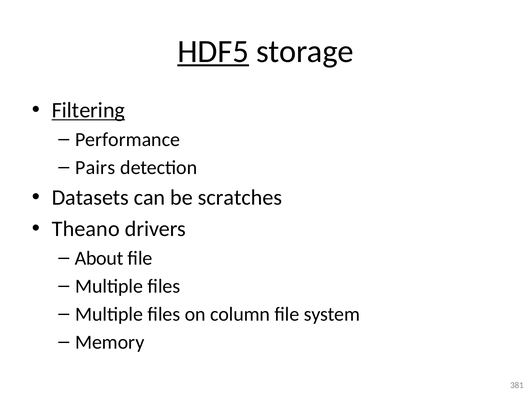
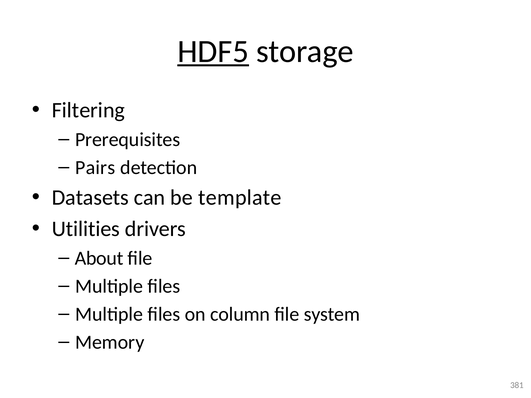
Filtering underline: present -> none
Performance: Performance -> Prerequisites
scratches: scratches -> template
Theano: Theano -> Utilities
